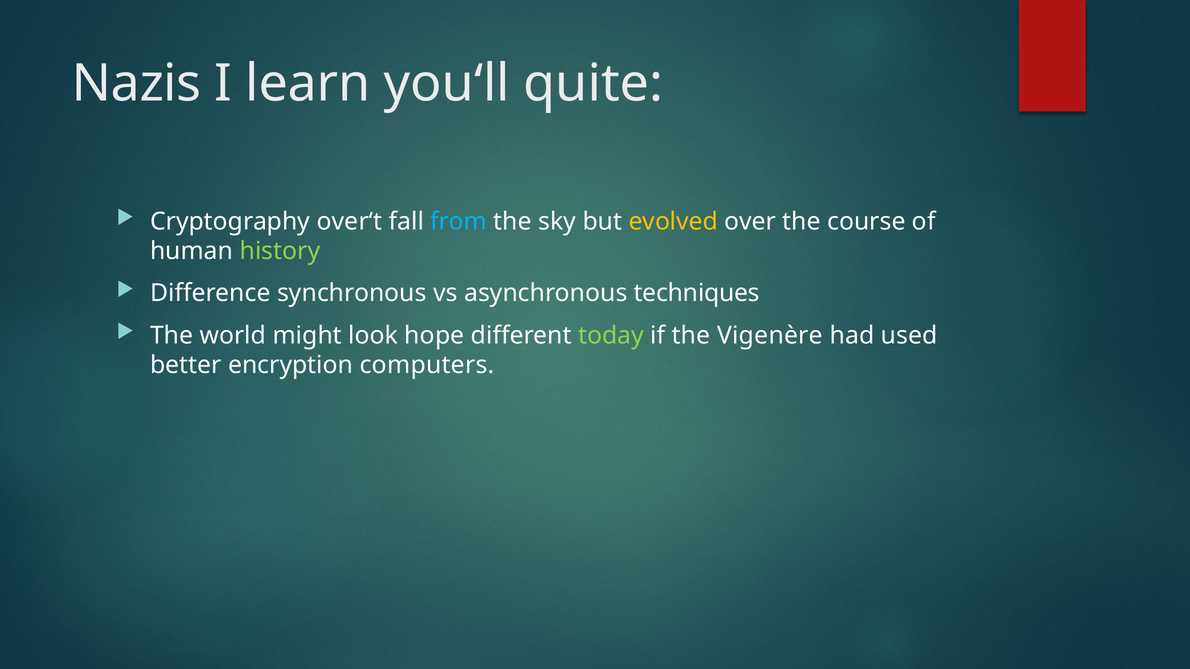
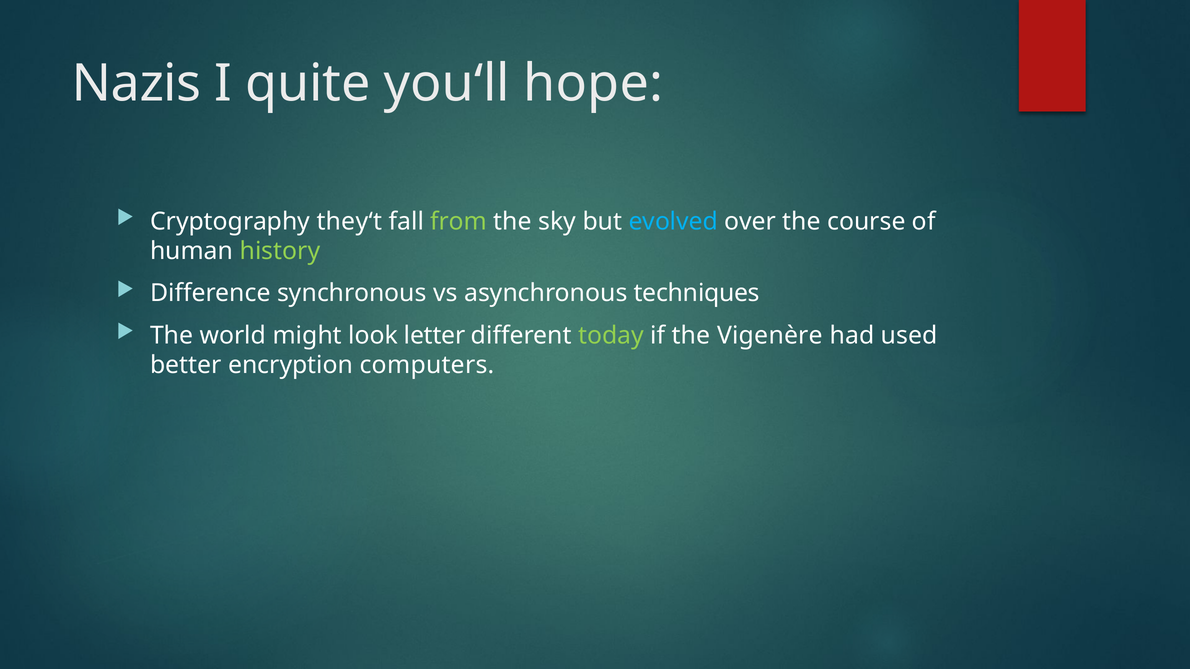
learn: learn -> quite
quite: quite -> hope
over‘t: over‘t -> they‘t
from colour: light blue -> light green
evolved colour: yellow -> light blue
hope: hope -> letter
